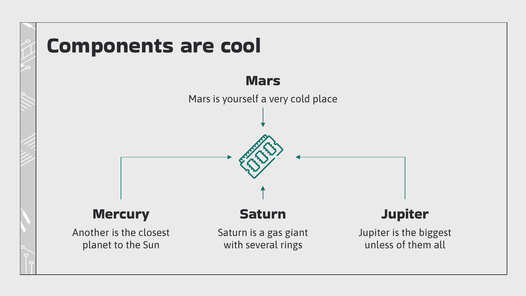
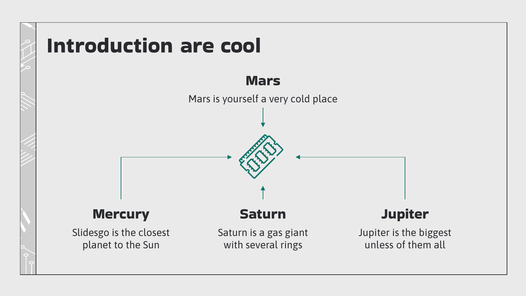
Components: Components -> Introduction
Another: Another -> Slidesgo
